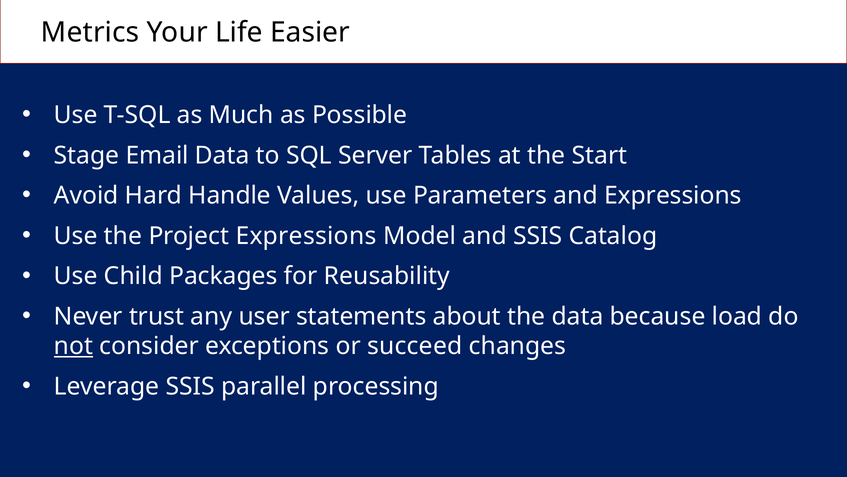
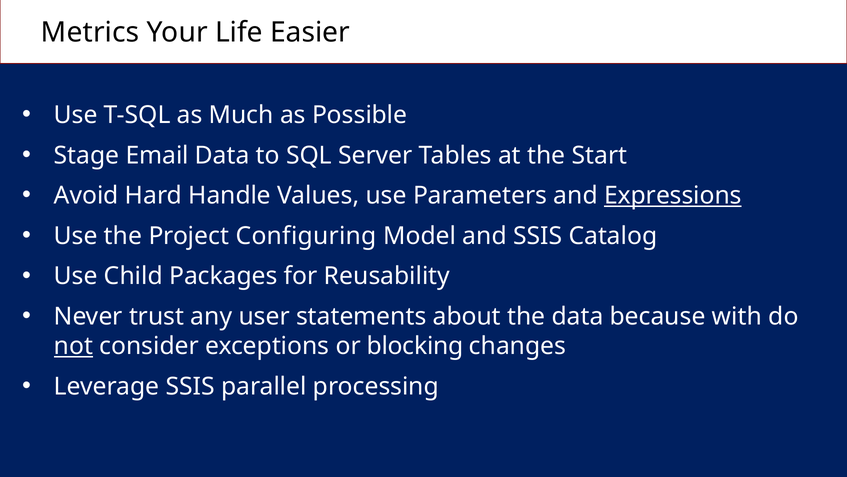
Expressions at (673, 195) underline: none -> present
Project Expressions: Expressions -> Configuring
load: load -> with
succeed: succeed -> blocking
